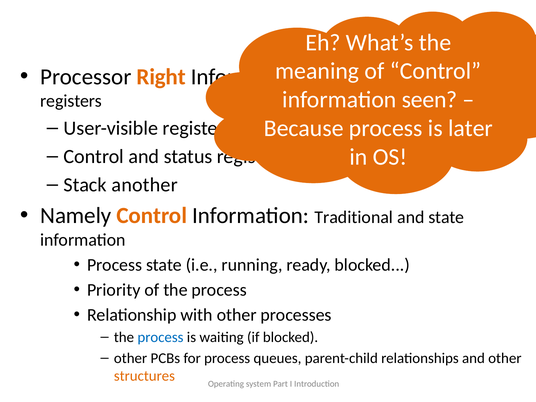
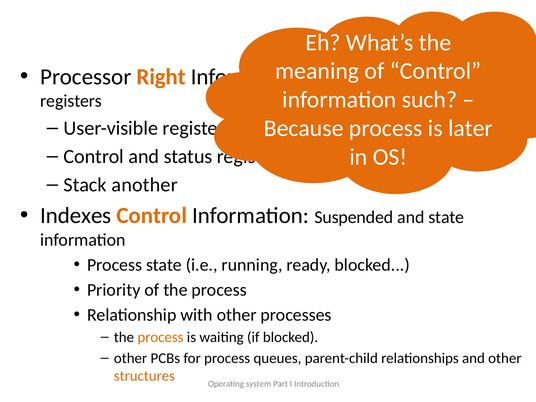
seen: seen -> such
Namely: Namely -> Indexes
Traditional: Traditional -> Suspended
process at (160, 337) colour: blue -> orange
